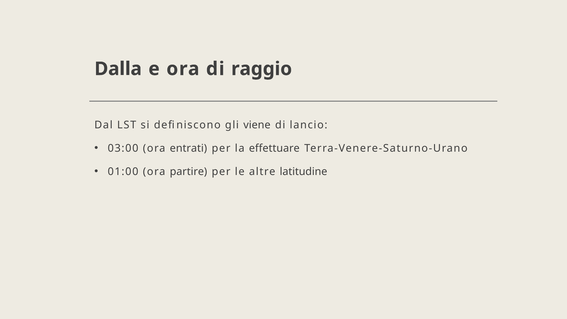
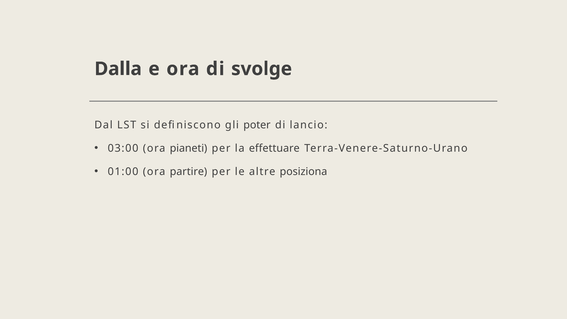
raggio: raggio -> svolge
viene: viene -> poter
entrati: entrati -> pianeti
latitudine: latitudine -> posiziona
